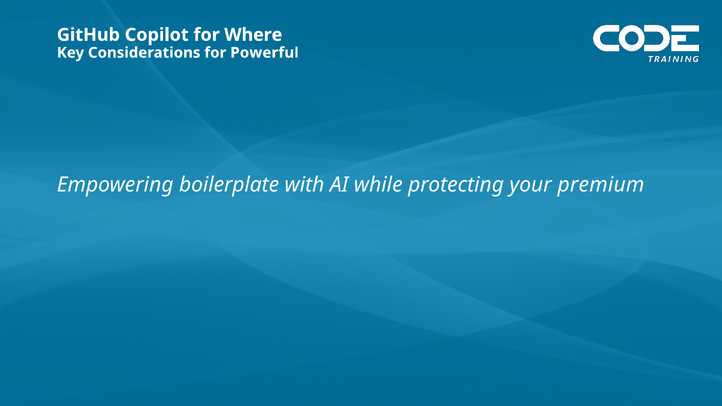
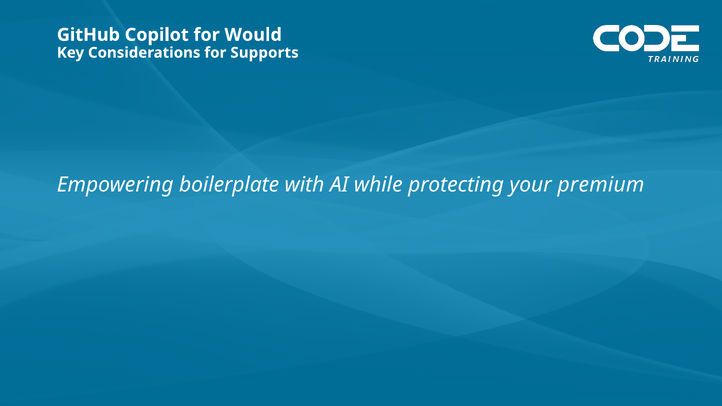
Where: Where -> Would
Powerful: Powerful -> Supports
